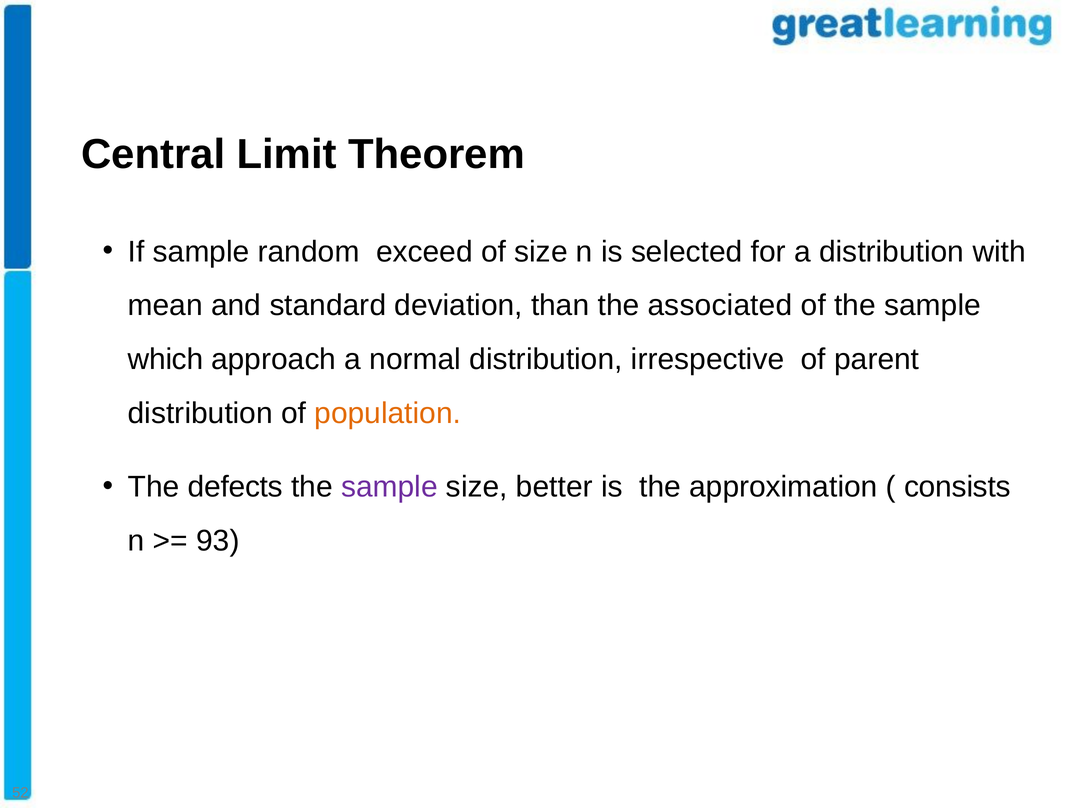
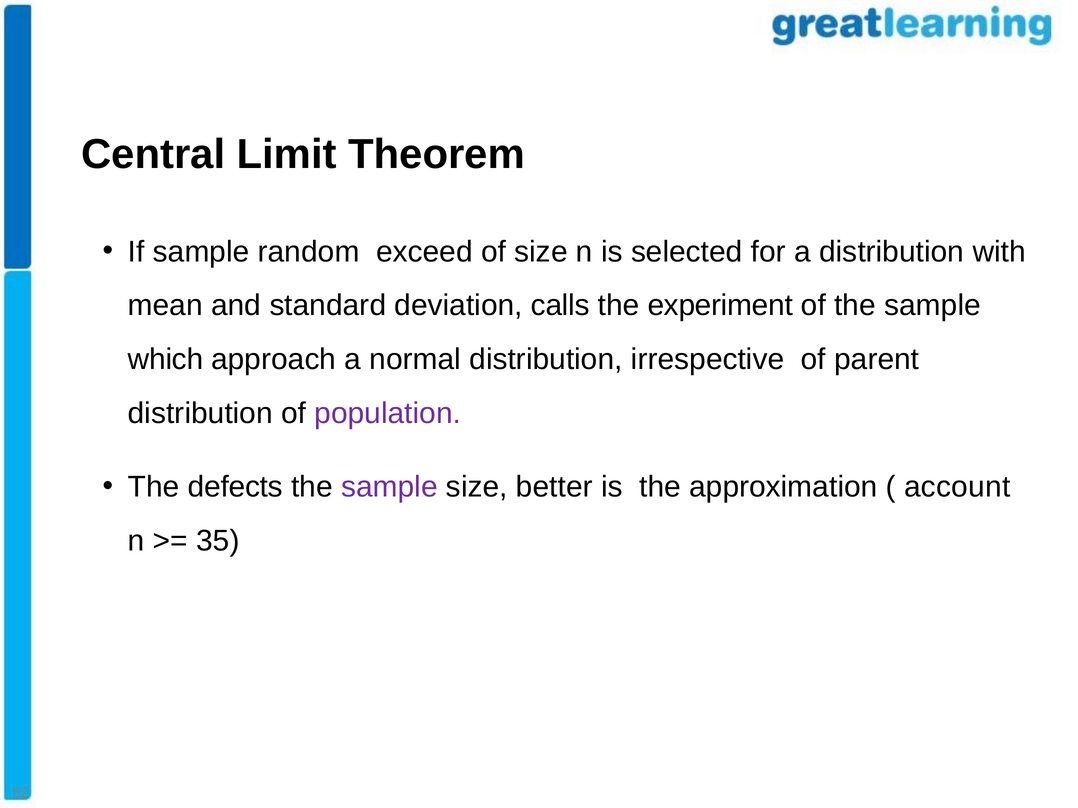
than: than -> calls
associated: associated -> experiment
population colour: orange -> purple
consists: consists -> account
93: 93 -> 35
